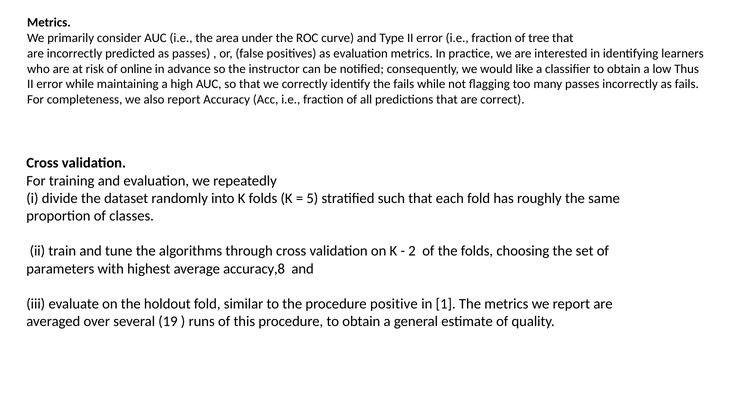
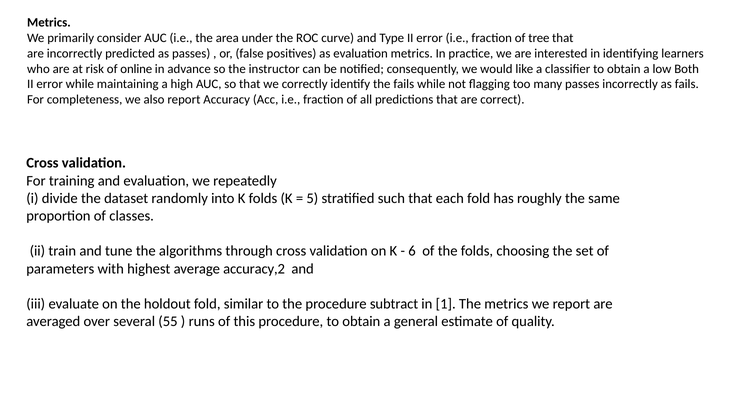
Thus: Thus -> Both
2: 2 -> 6
accuracy,8: accuracy,8 -> accuracy,2
positive: positive -> subtract
19: 19 -> 55
